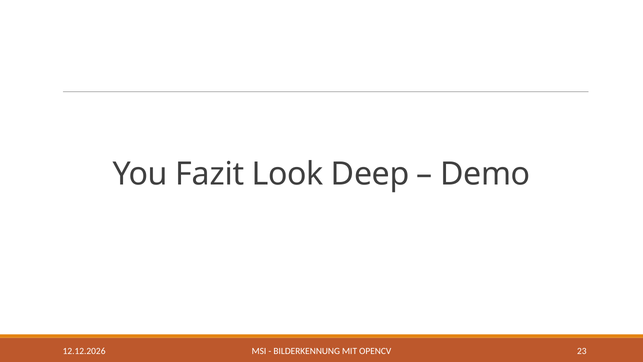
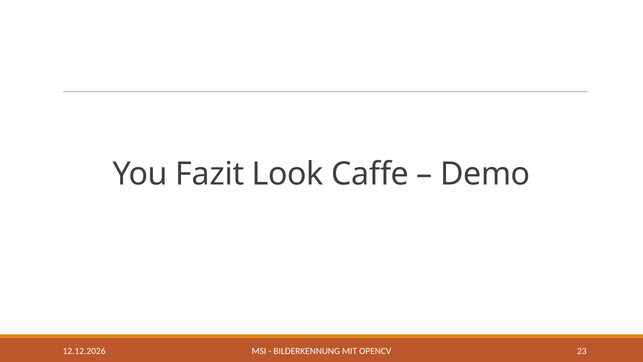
Deep: Deep -> Caffe
